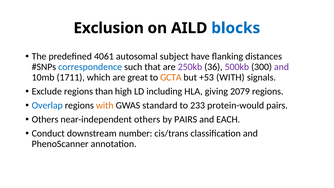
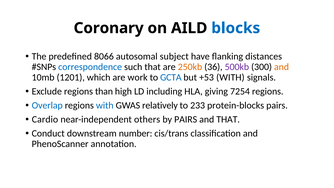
Exclusion: Exclusion -> Coronary
4061: 4061 -> 8066
250kb colour: purple -> orange
and at (282, 67) colour: purple -> orange
1711: 1711 -> 1201
great: great -> work
GCTA colour: orange -> blue
2079: 2079 -> 7254
with at (105, 105) colour: orange -> blue
standard: standard -> relatively
protein-would: protein-would -> protein-blocks
Others at (45, 119): Others -> Cardio
and EACH: EACH -> THAT
